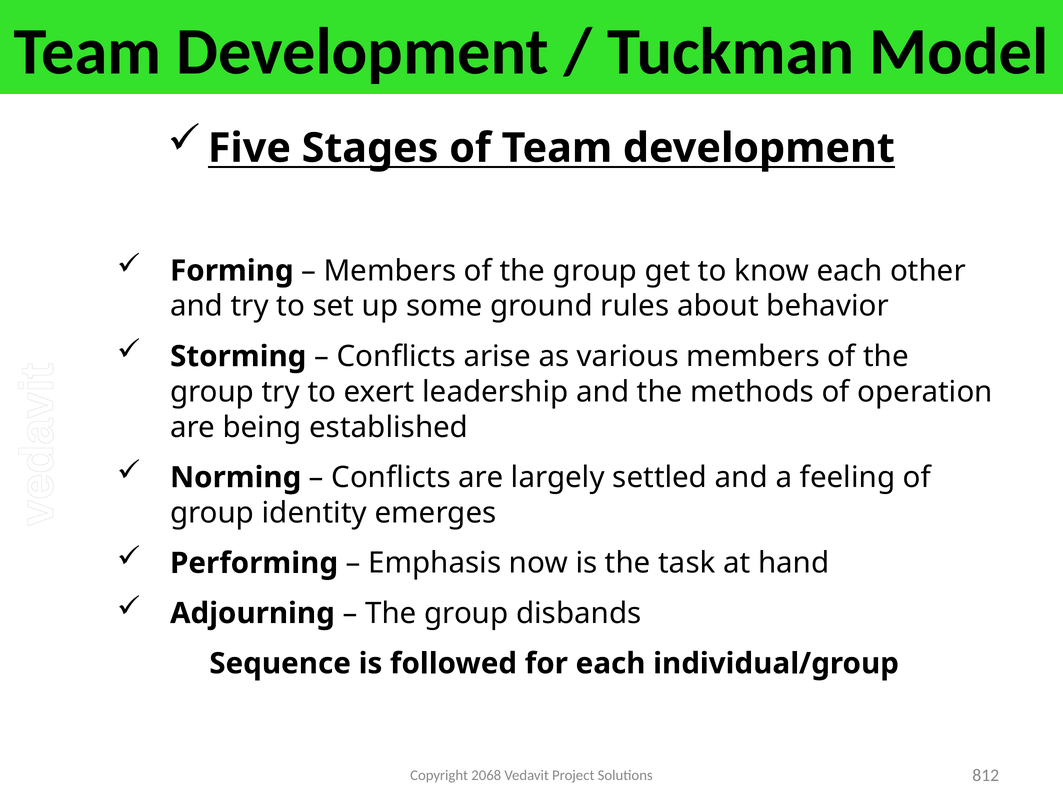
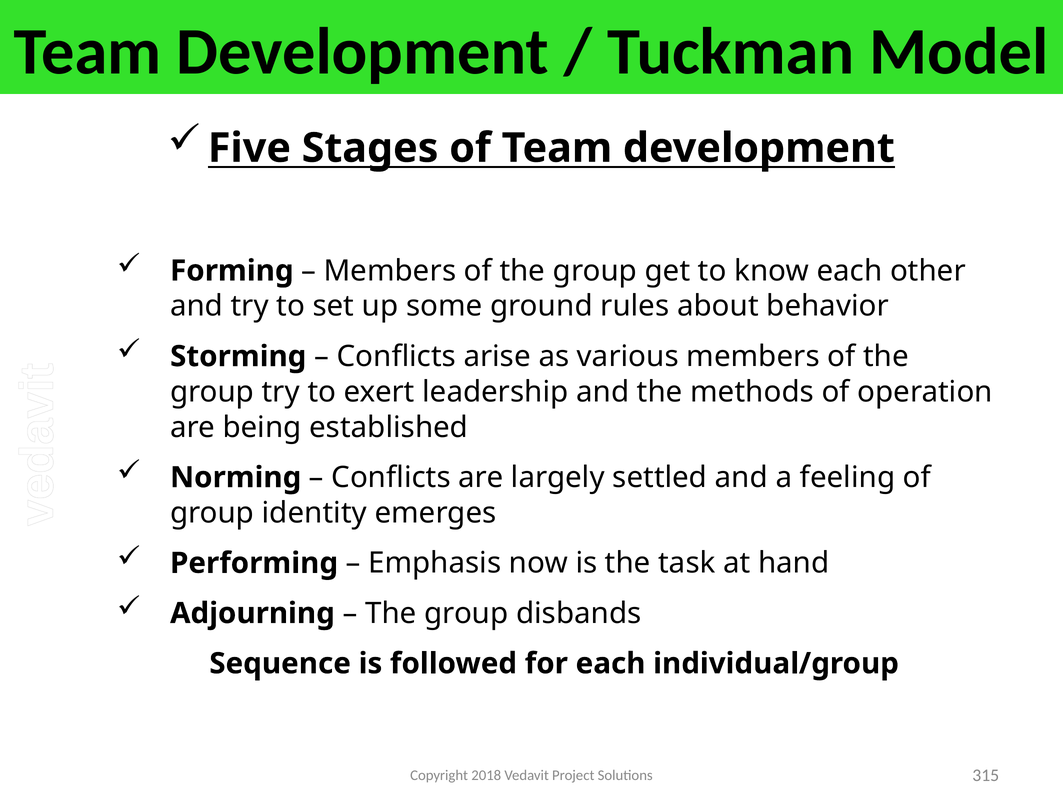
2068: 2068 -> 2018
812: 812 -> 315
